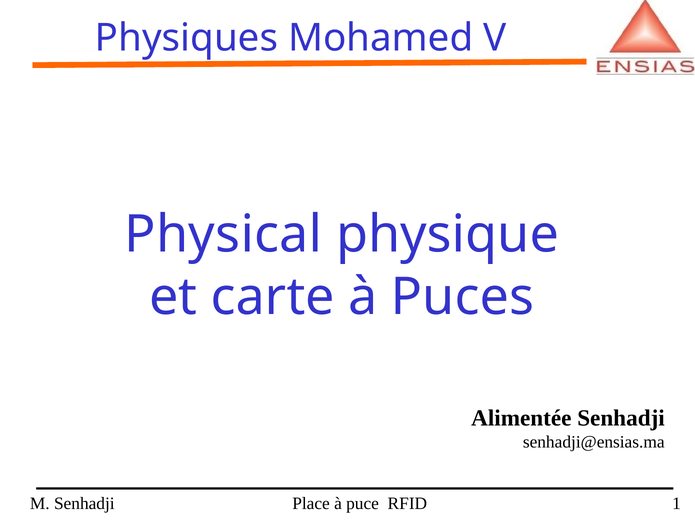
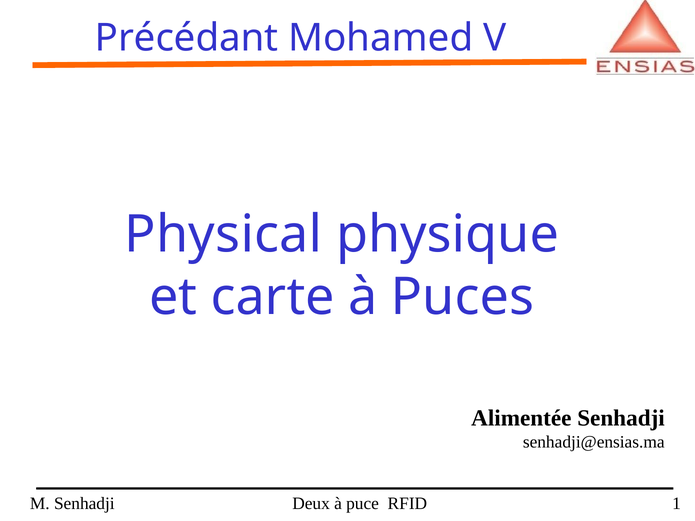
Physiques: Physiques -> Précédant
Place: Place -> Deux
